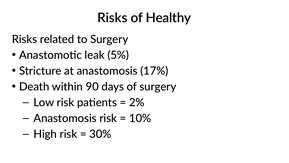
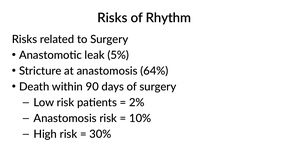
Healthy: Healthy -> Rhythm
17%: 17% -> 64%
